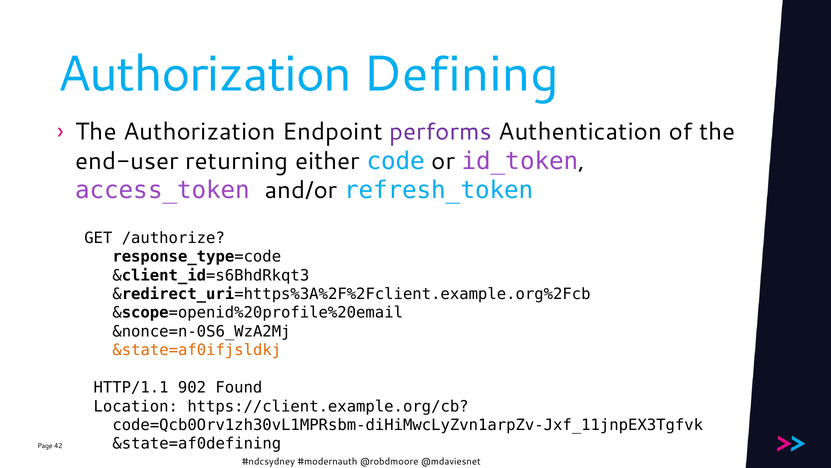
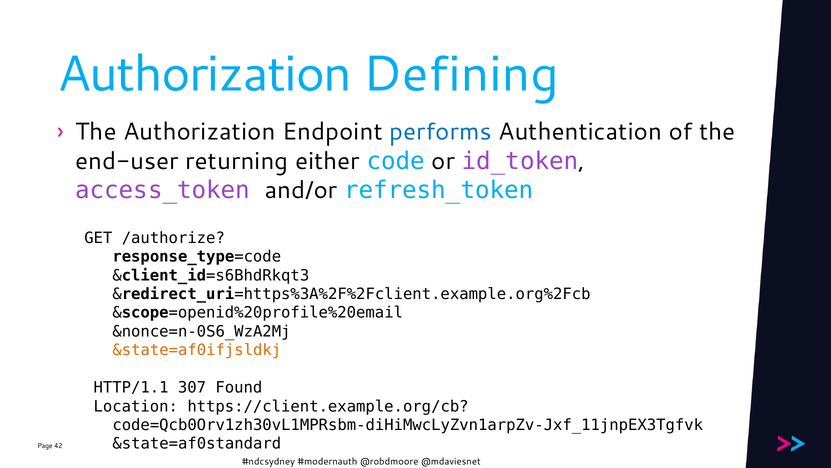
performs colour: purple -> blue
902: 902 -> 307
&state=af0defining: &state=af0defining -> &state=af0standard
